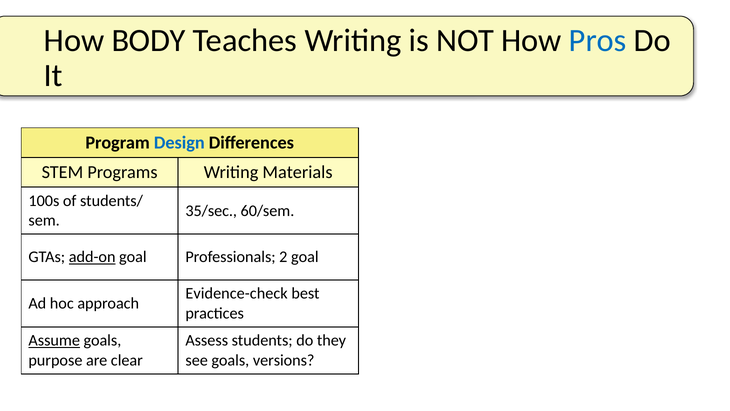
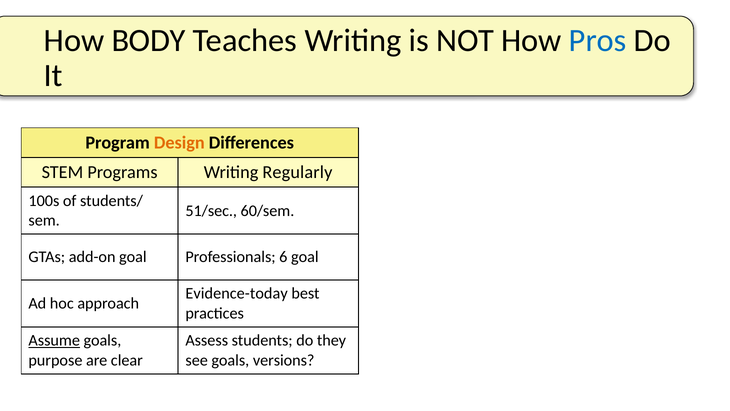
Design colour: blue -> orange
Materials: Materials -> Regularly
35/sec: 35/sec -> 51/sec
add-on underline: present -> none
2: 2 -> 6
Evidence-check: Evidence-check -> Evidence-today
